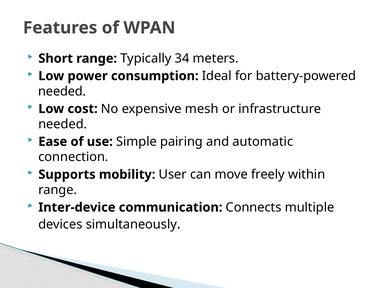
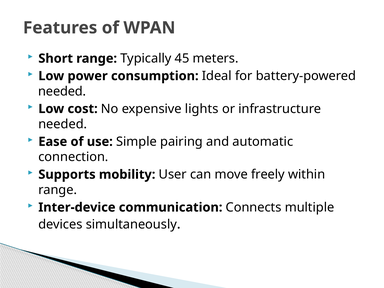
34: 34 -> 45
mesh: mesh -> lights
